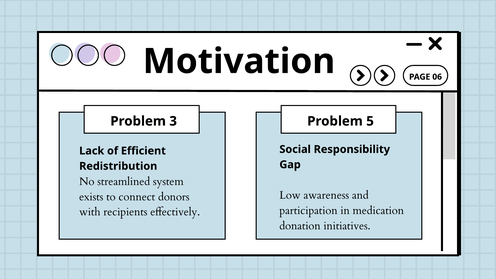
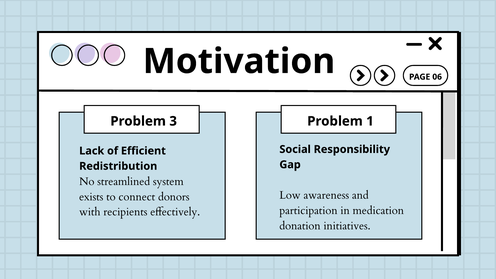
5: 5 -> 1
